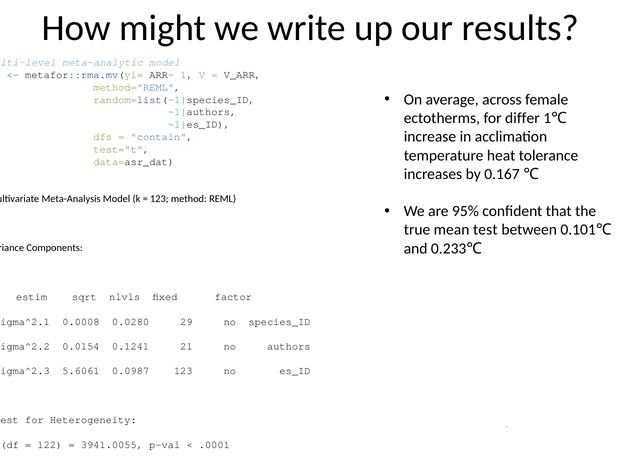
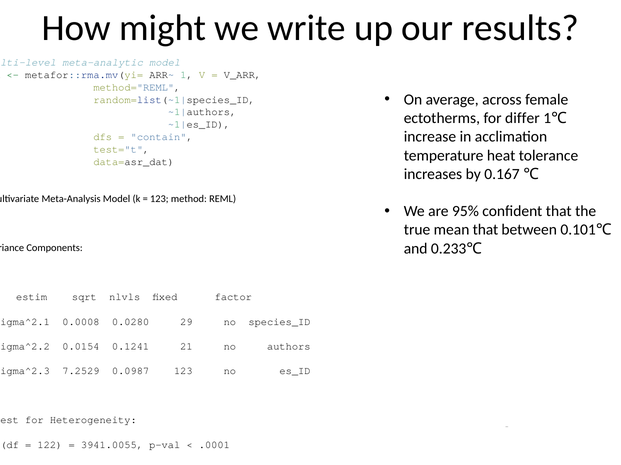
mean test: test -> that
5.6061: 5.6061 -> 7.2529
